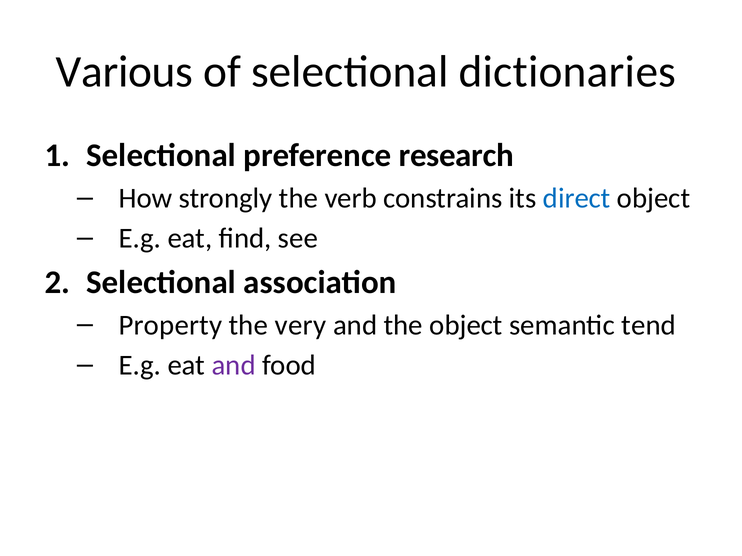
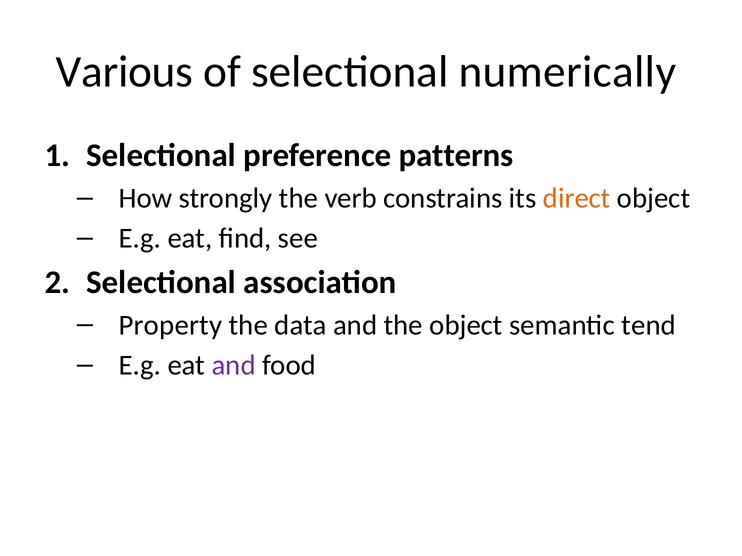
dictionaries: dictionaries -> numerically
research: research -> patterns
direct colour: blue -> orange
very: very -> data
